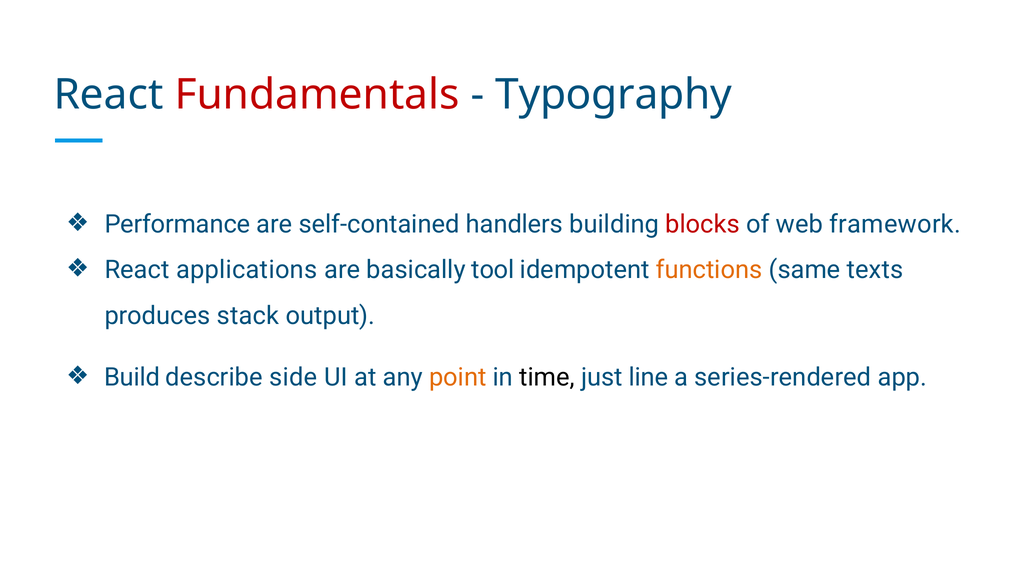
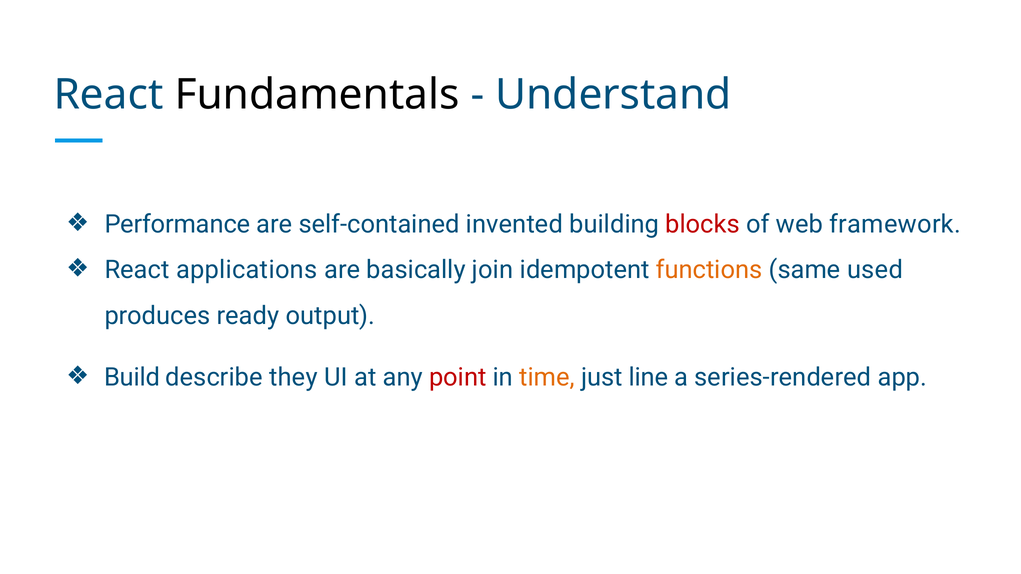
Fundamentals colour: red -> black
Typography: Typography -> Understand
handlers: handlers -> invented
tool: tool -> join
texts: texts -> used
stack: stack -> ready
side: side -> they
point colour: orange -> red
time colour: black -> orange
